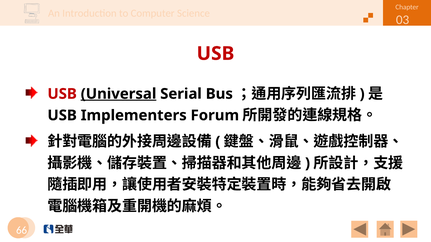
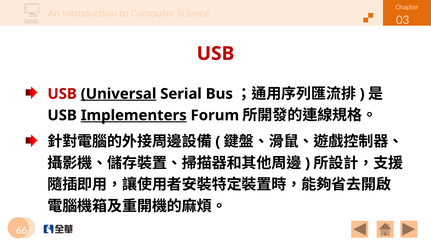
Implementers underline: none -> present
